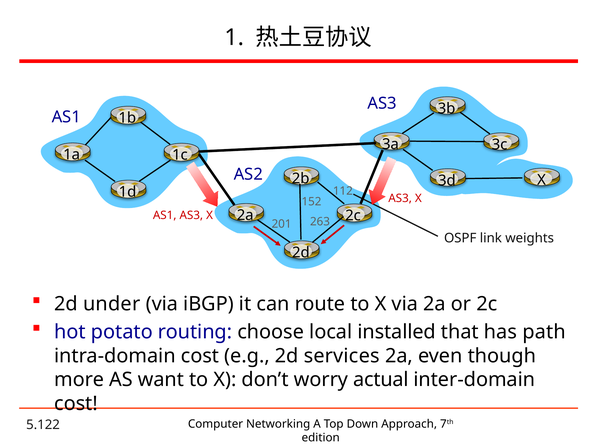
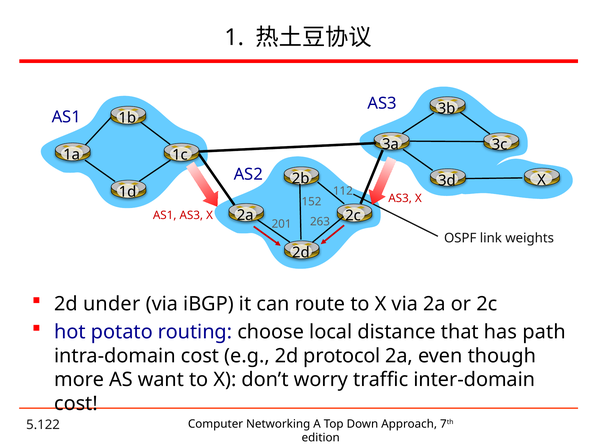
installed: installed -> distance
services: services -> protocol
actual: actual -> traffic
